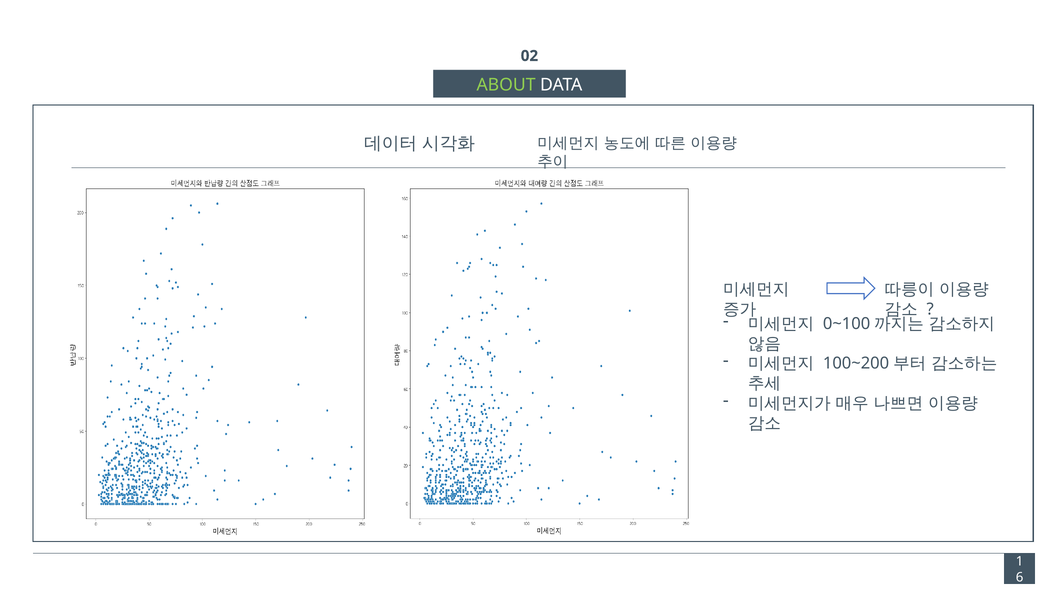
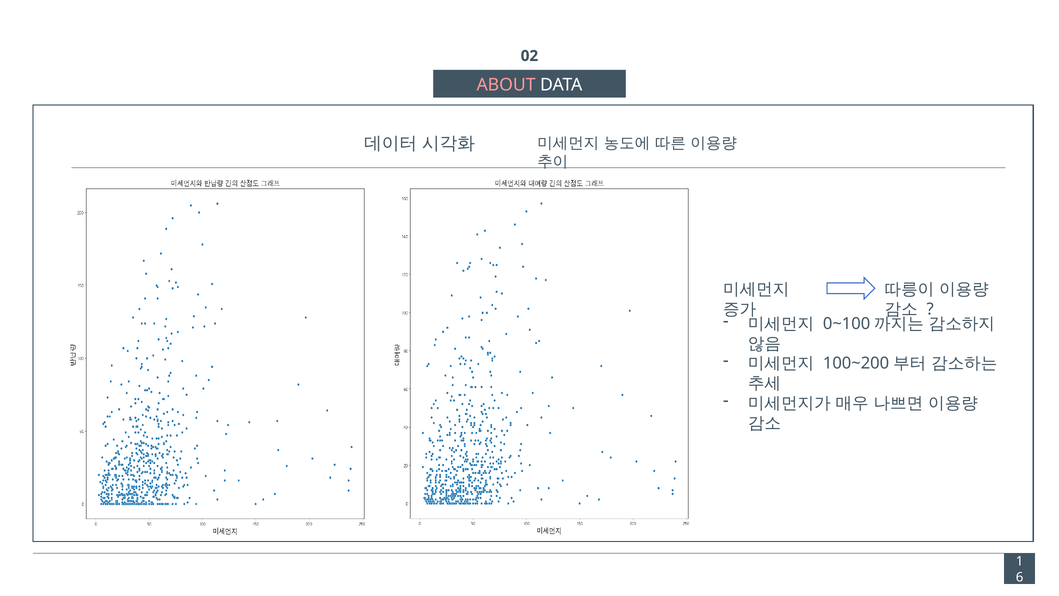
ABOUT colour: light green -> pink
